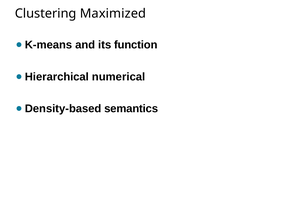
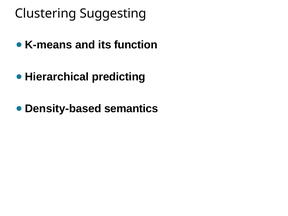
Maximized: Maximized -> Suggesting
numerical: numerical -> predicting
